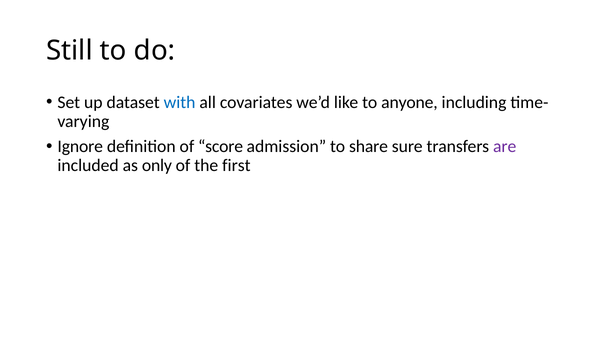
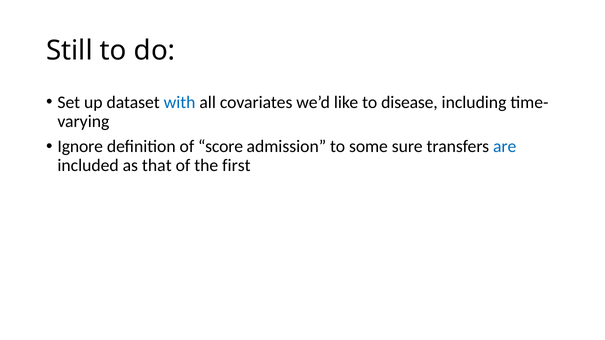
anyone: anyone -> disease
share: share -> some
are colour: purple -> blue
only: only -> that
